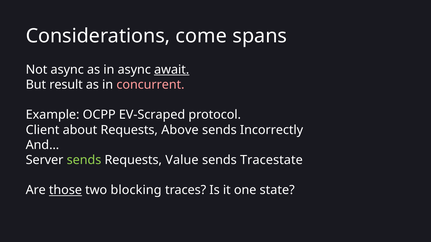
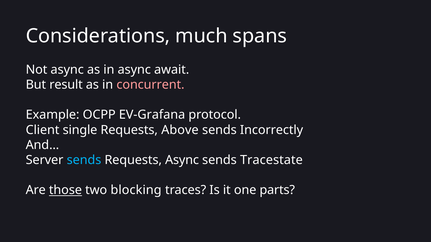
come: come -> much
await underline: present -> none
EV-Scraped: EV-Scraped -> EV-Grafana
about: about -> single
sends at (84, 160) colour: light green -> light blue
Requests Value: Value -> Async
state: state -> parts
